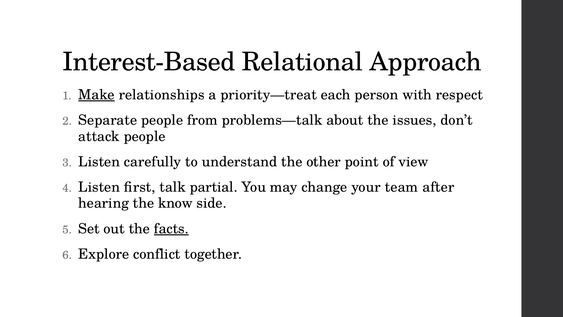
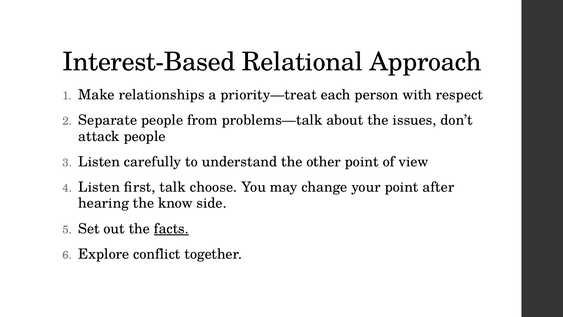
Make underline: present -> none
partial: partial -> choose
your team: team -> point
